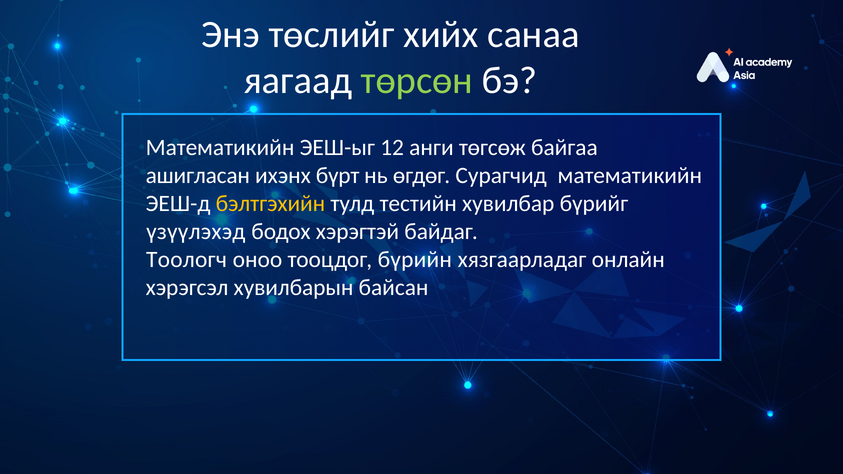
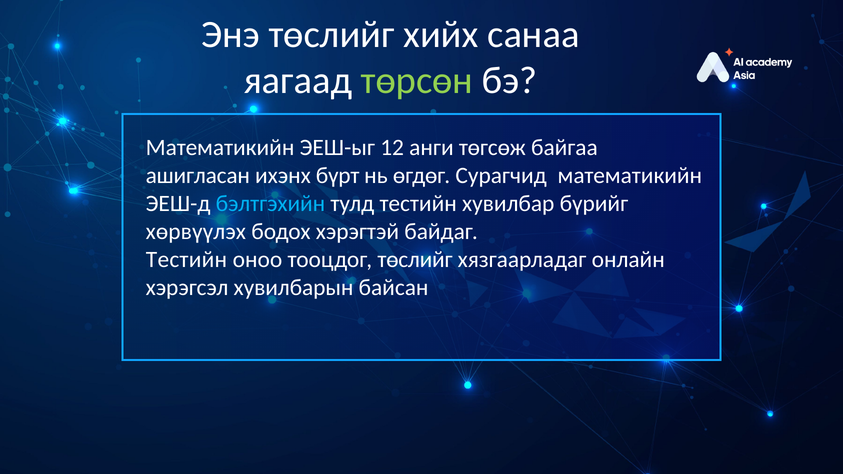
бэлтгэхийн colour: yellow -> light blue
үзүүлэхэд: үзүүлэхэд -> хөрвүүлэх
Тоологч at (186, 260): Тоологч -> Тестийн
тооцдог бүрийн: бүрийн -> төслийг
